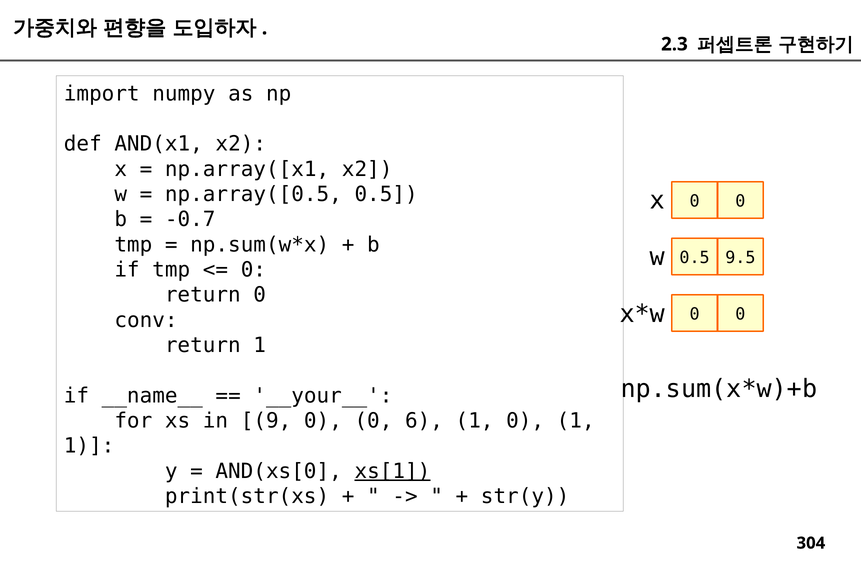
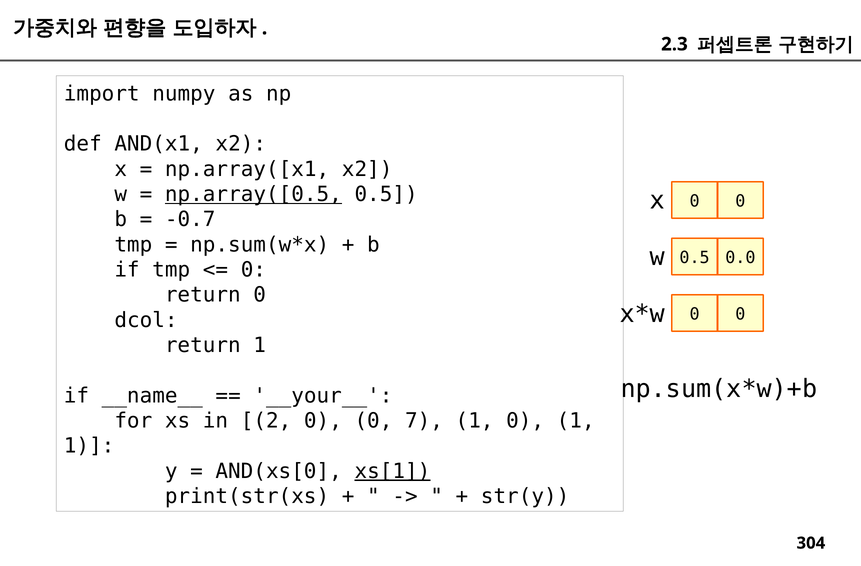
np.array([0.5 underline: none -> present
9.5: 9.5 -> 0.0
conv: conv -> dcol
9: 9 -> 2
6: 6 -> 7
